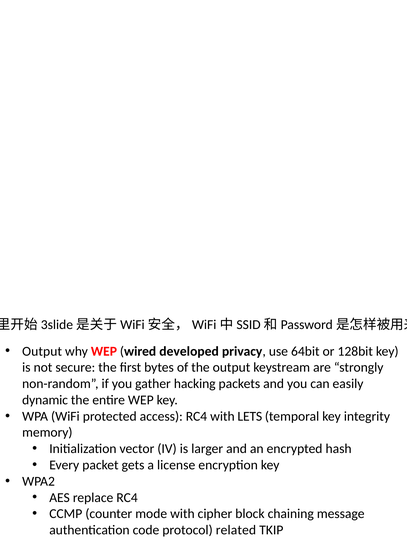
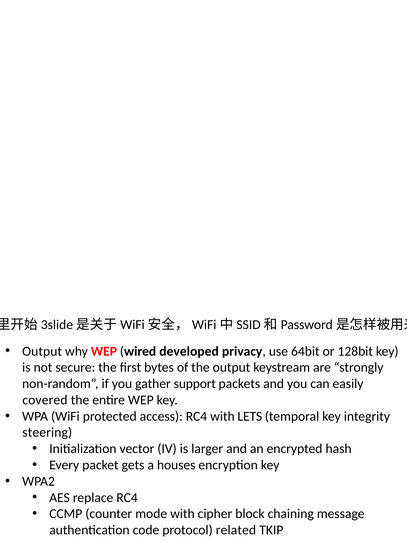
hacking: hacking -> support
dynamic: dynamic -> covered
memory: memory -> steering
license: license -> houses
